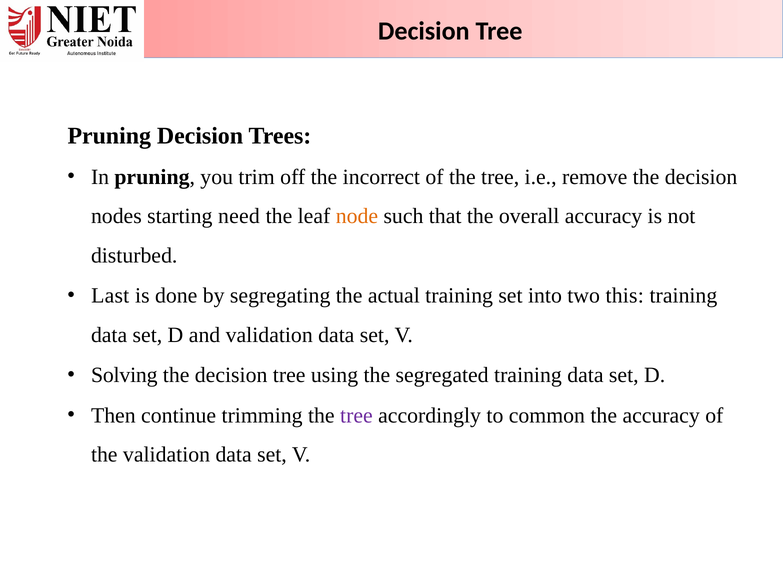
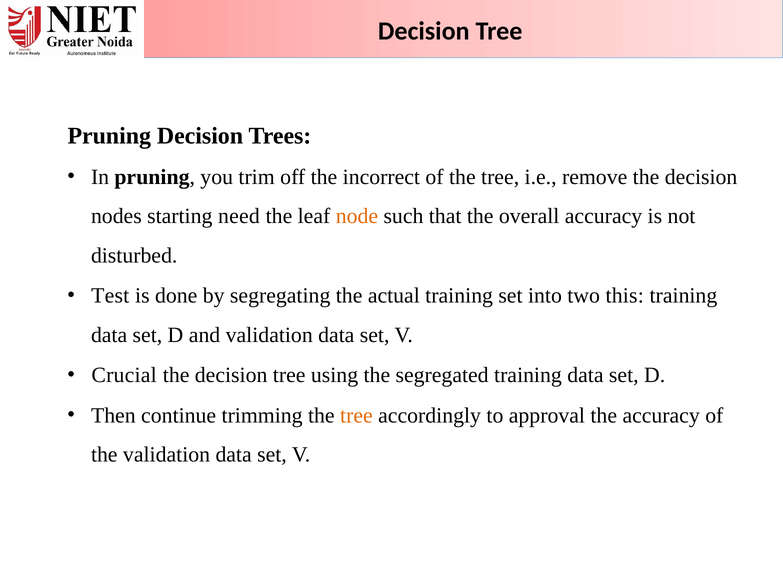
Last: Last -> Test
Solving: Solving -> Crucial
tree at (356, 416) colour: purple -> orange
common: common -> approval
